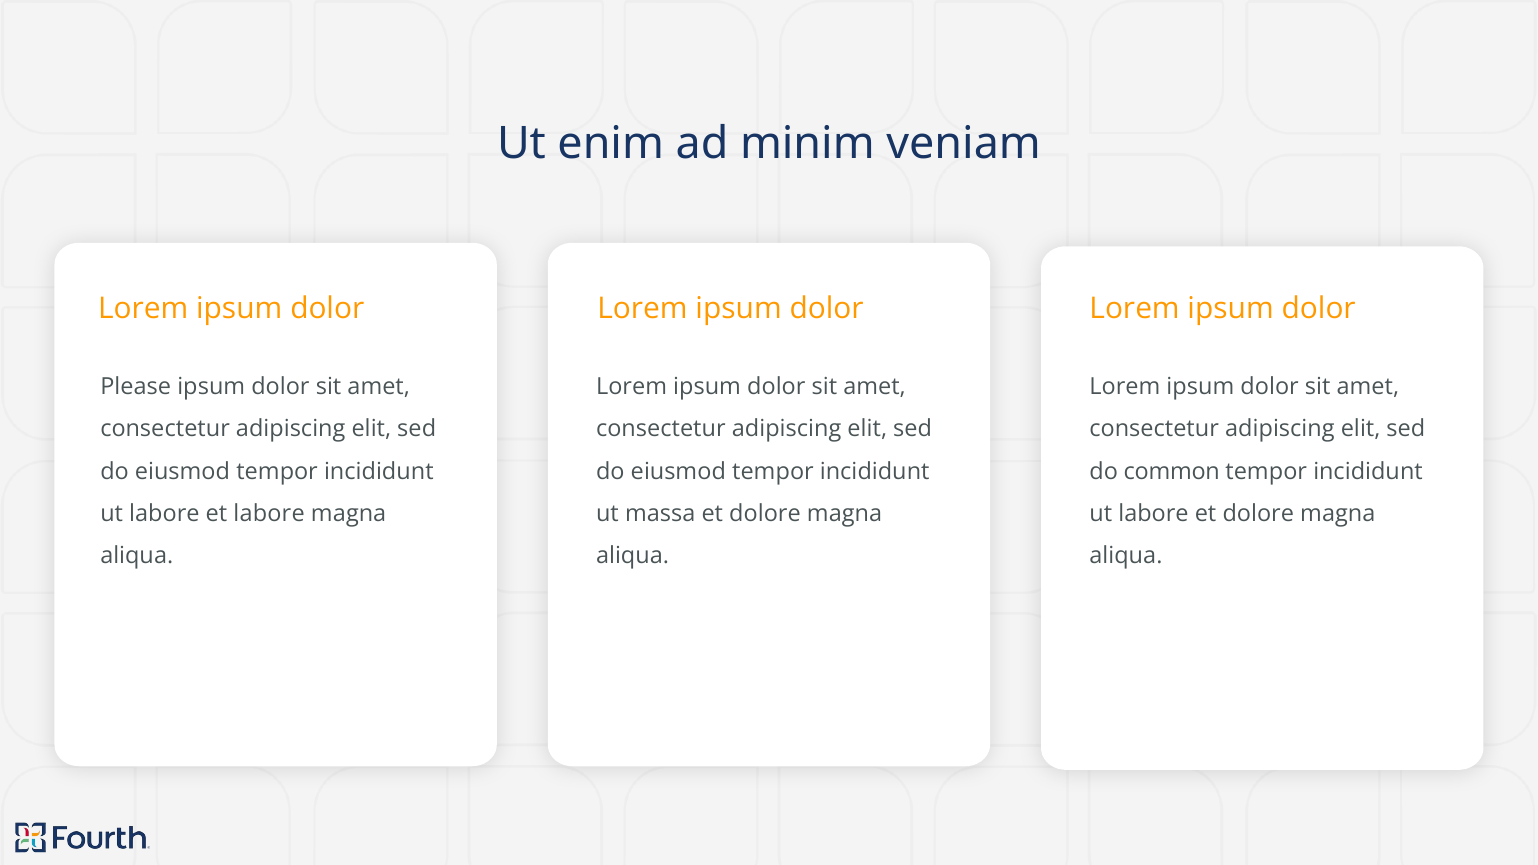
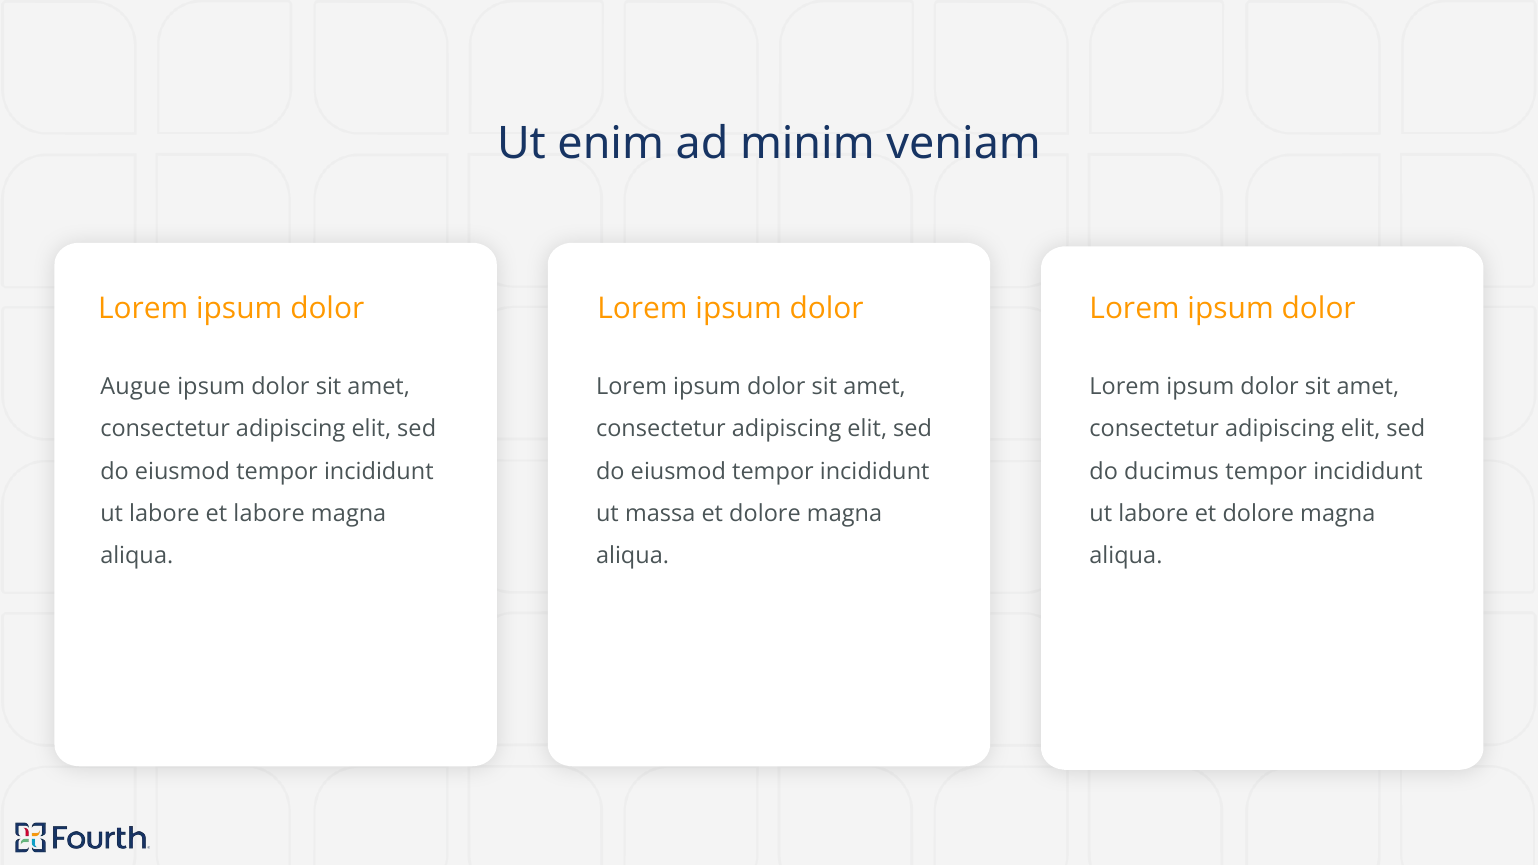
Please: Please -> Augue
common: common -> ducimus
